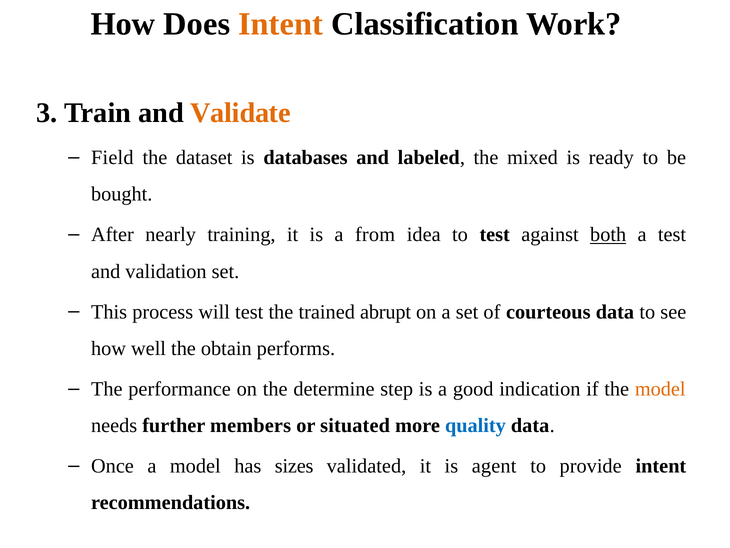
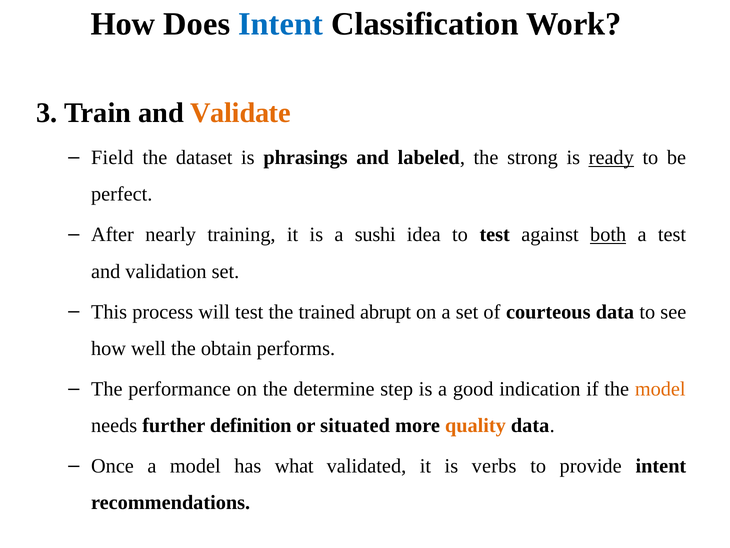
Intent at (281, 24) colour: orange -> blue
databases: databases -> phrasings
mixed: mixed -> strong
ready underline: none -> present
bought: bought -> perfect
from: from -> sushi
members: members -> definition
quality colour: blue -> orange
sizes: sizes -> what
agent: agent -> verbs
